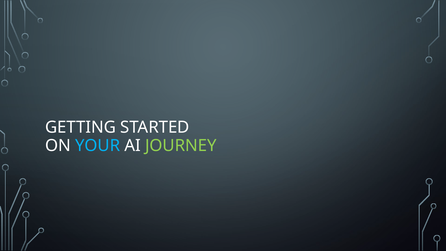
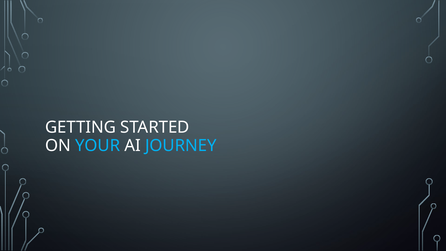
JOURNEY colour: light green -> light blue
